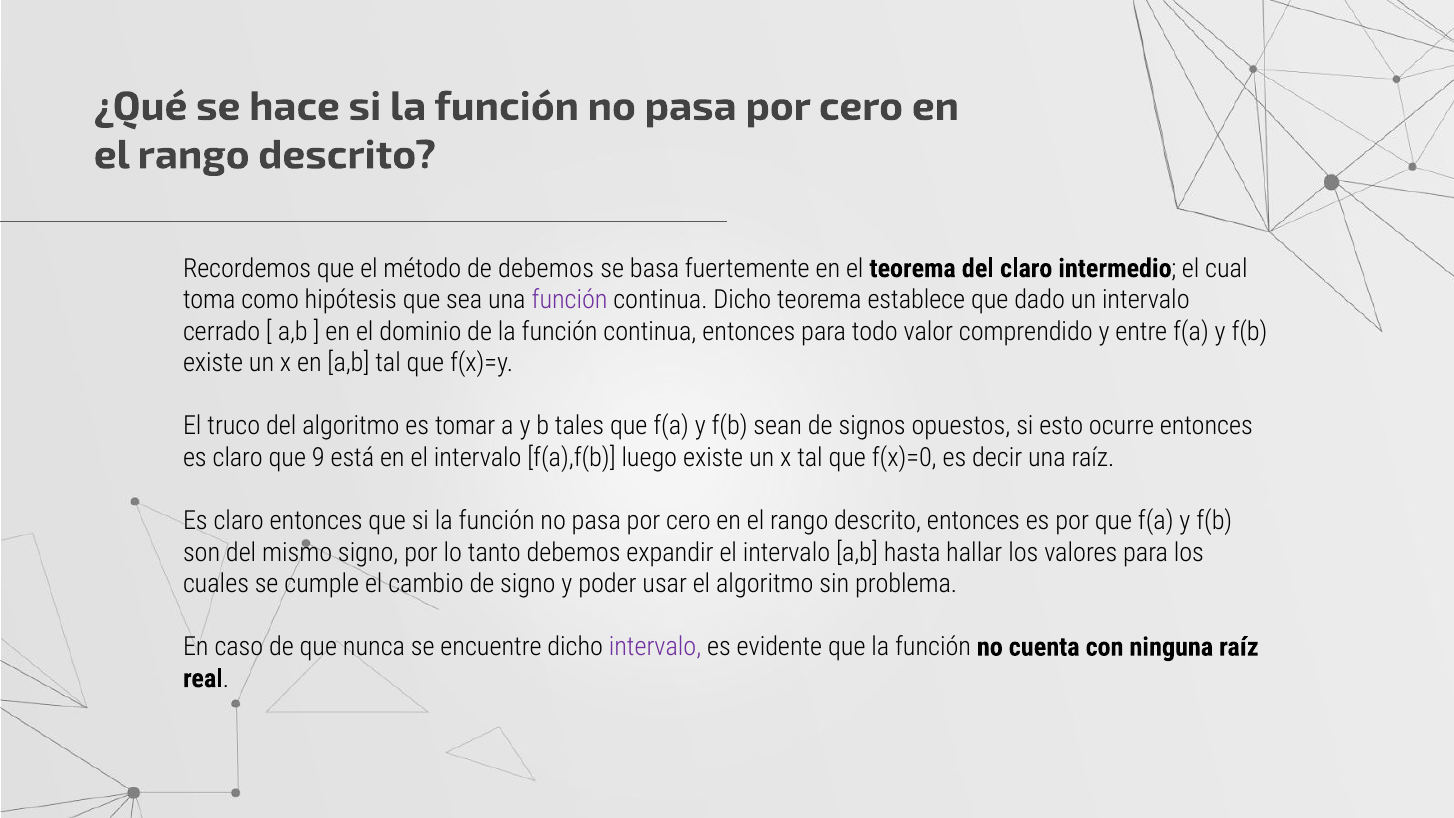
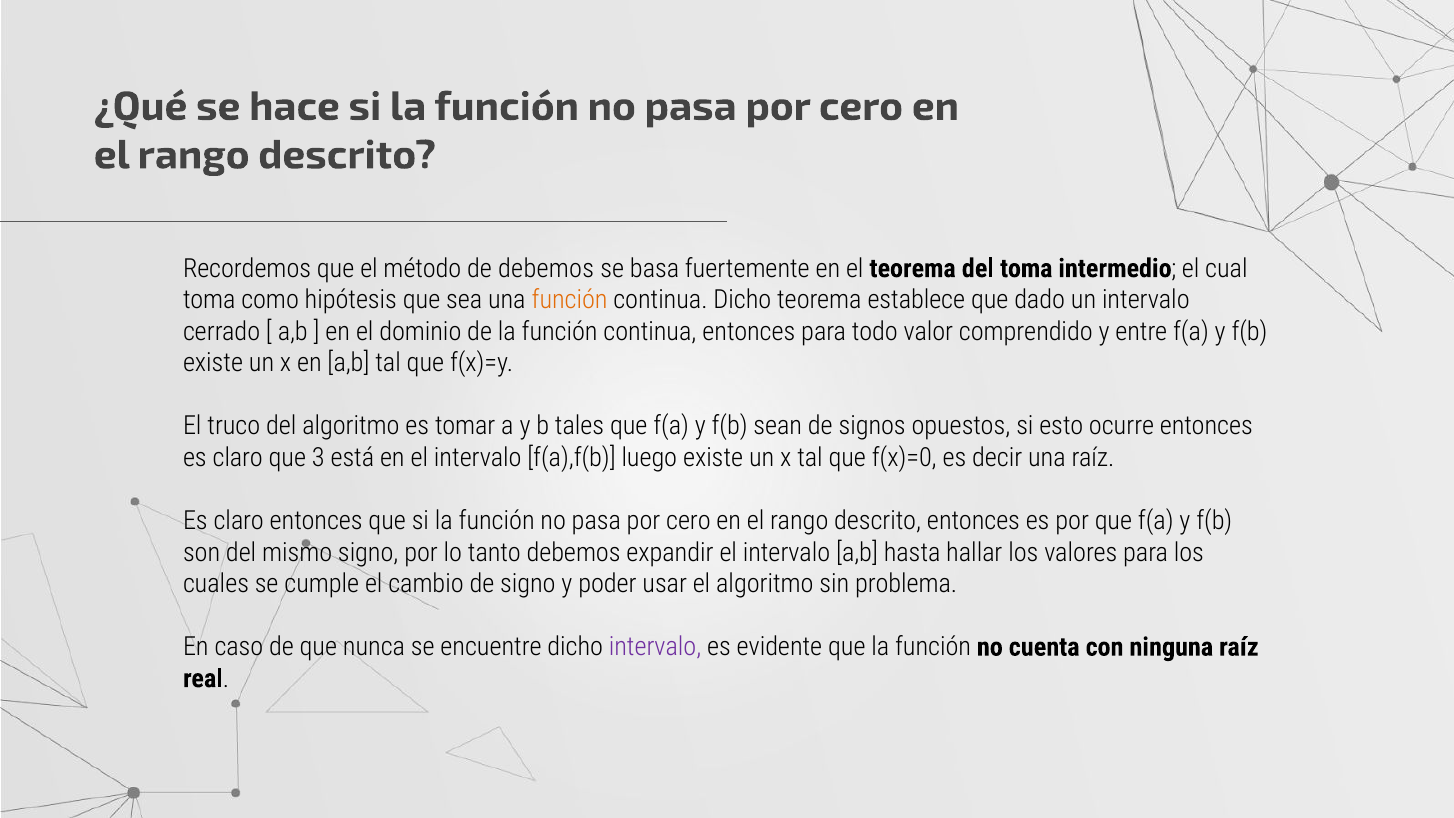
del claro: claro -> toma
función at (570, 300) colour: purple -> orange
9: 9 -> 3
